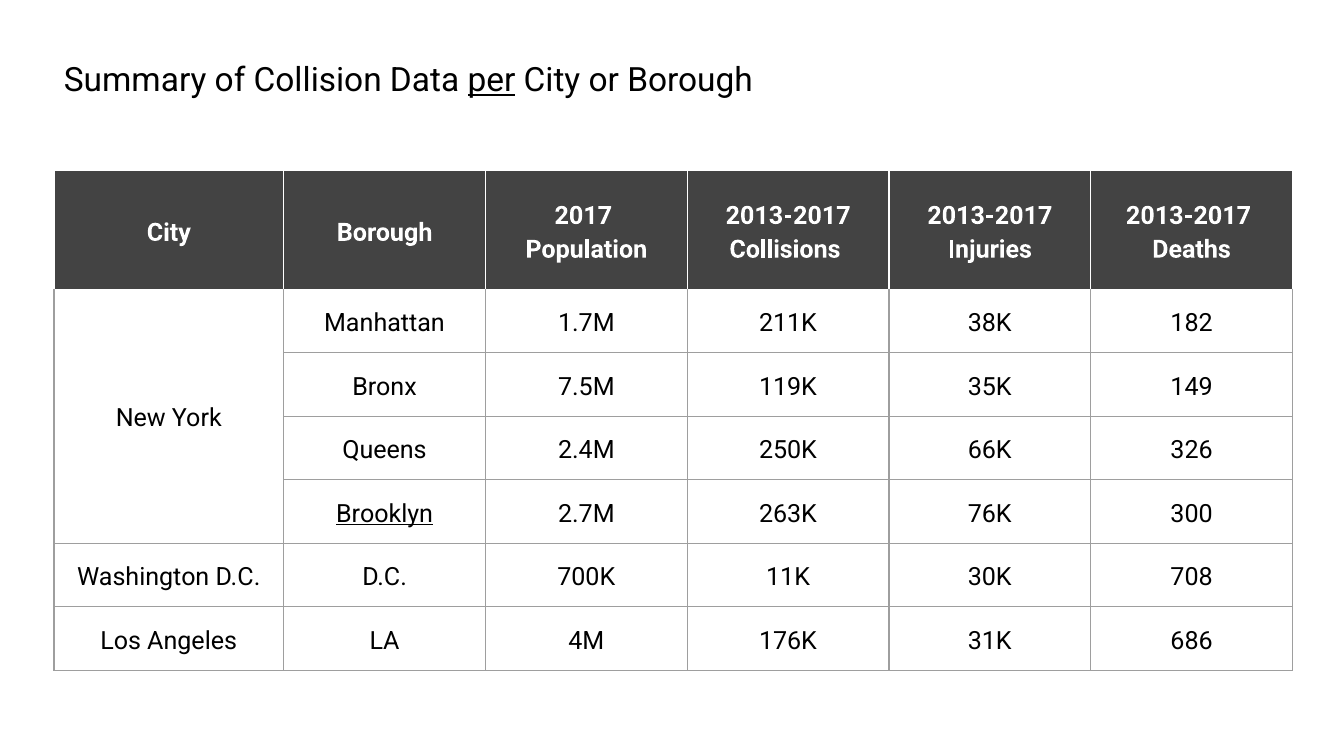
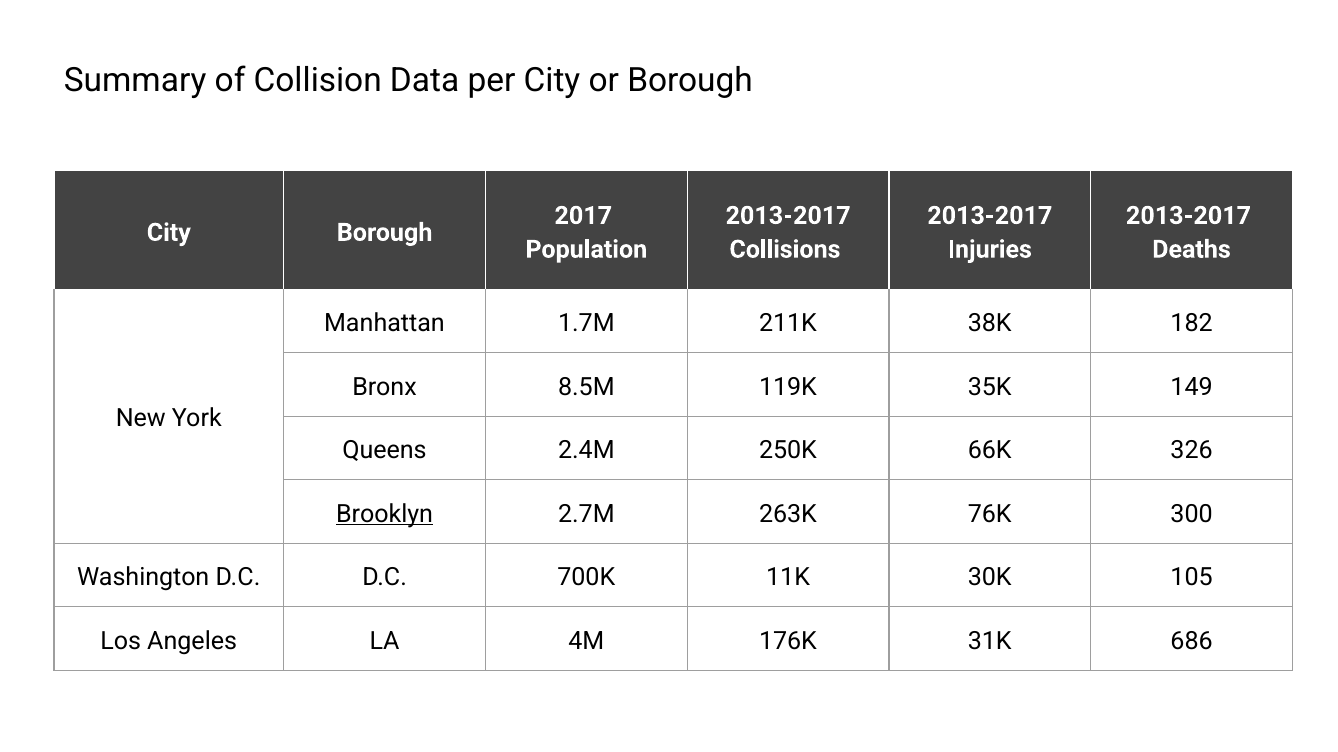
per underline: present -> none
7.5M: 7.5M -> 8.5M
708: 708 -> 105
